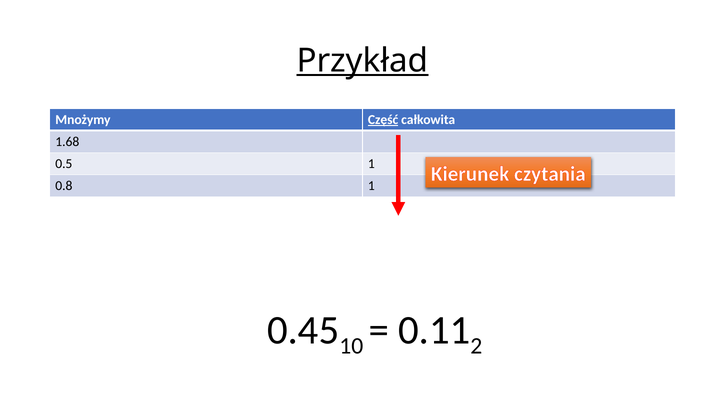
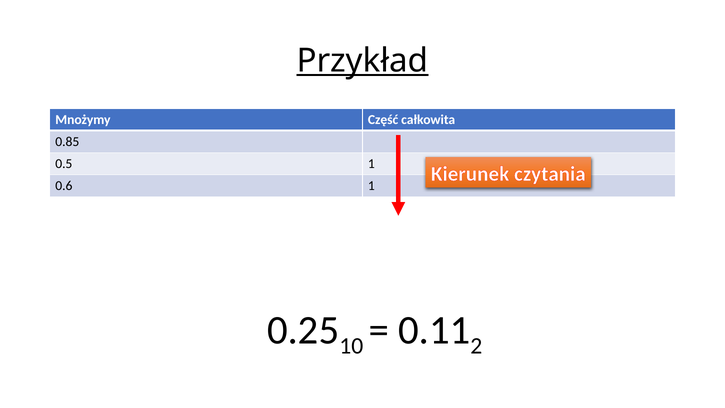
Część underline: present -> none
1.68: 1.68 -> 0.85
0.8: 0.8 -> 0.6
0.45: 0.45 -> 0.25
